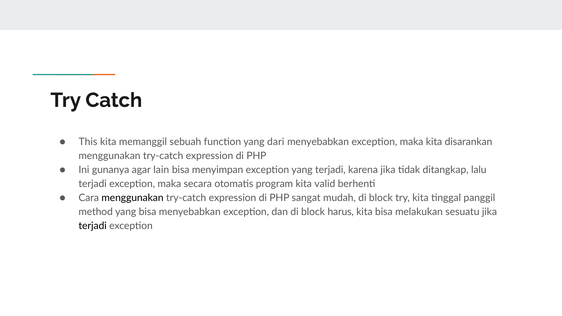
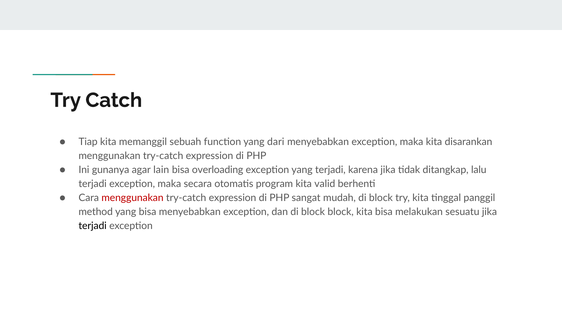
This: This -> Tiap
menyimpan: menyimpan -> overloading
menggunakan at (133, 198) colour: black -> red
block harus: harus -> block
